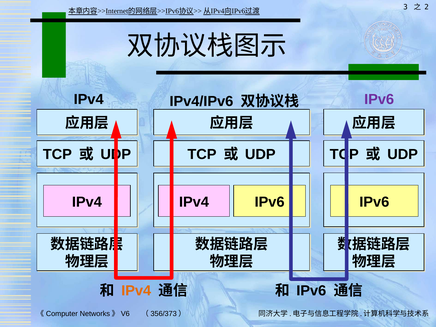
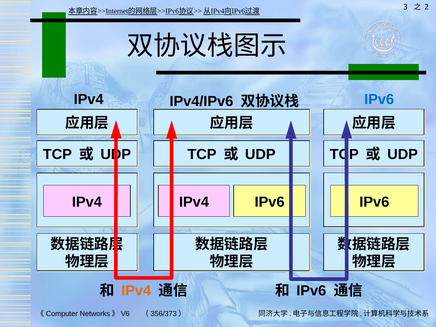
IPv6 at (379, 99) colour: purple -> blue
